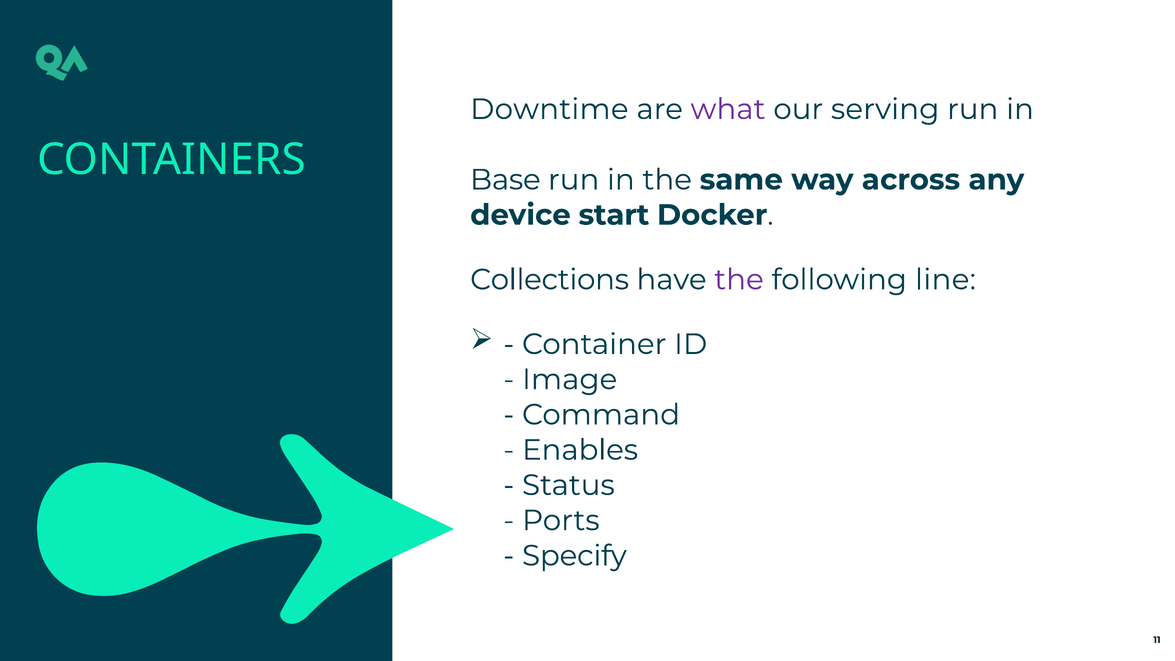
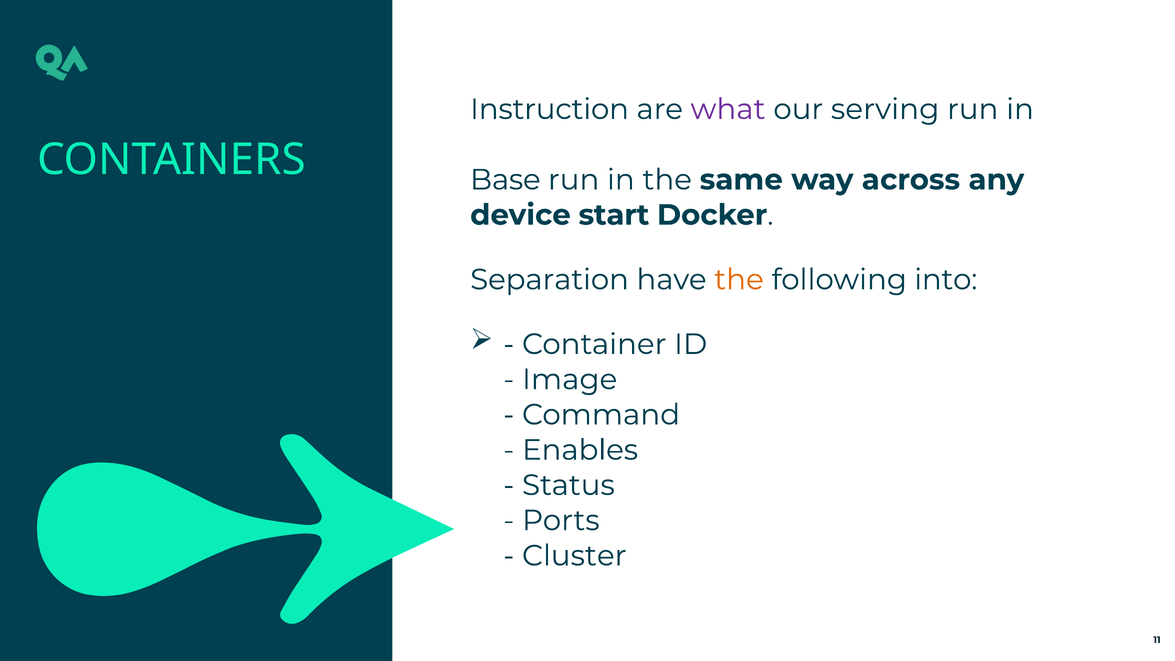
Downtime: Downtime -> Instruction
Collections: Collections -> Separation
the at (739, 280) colour: purple -> orange
line: line -> into
Specify: Specify -> Cluster
